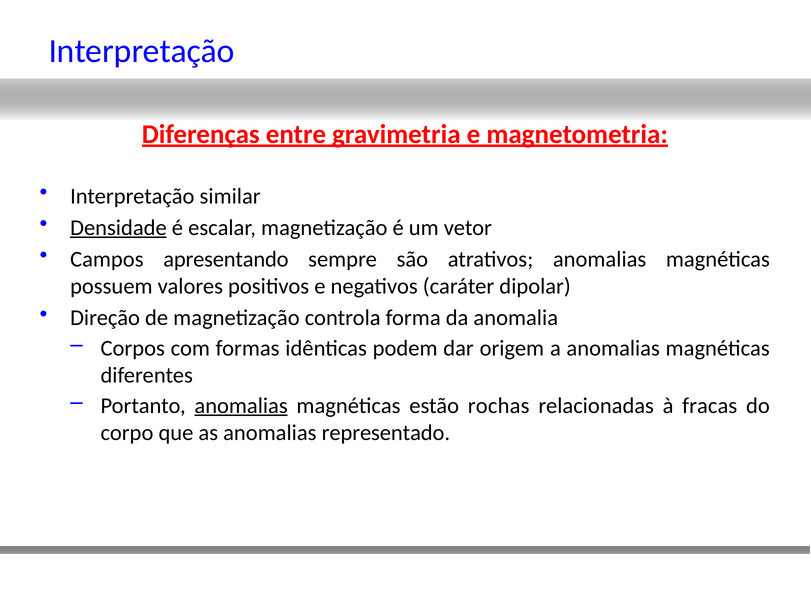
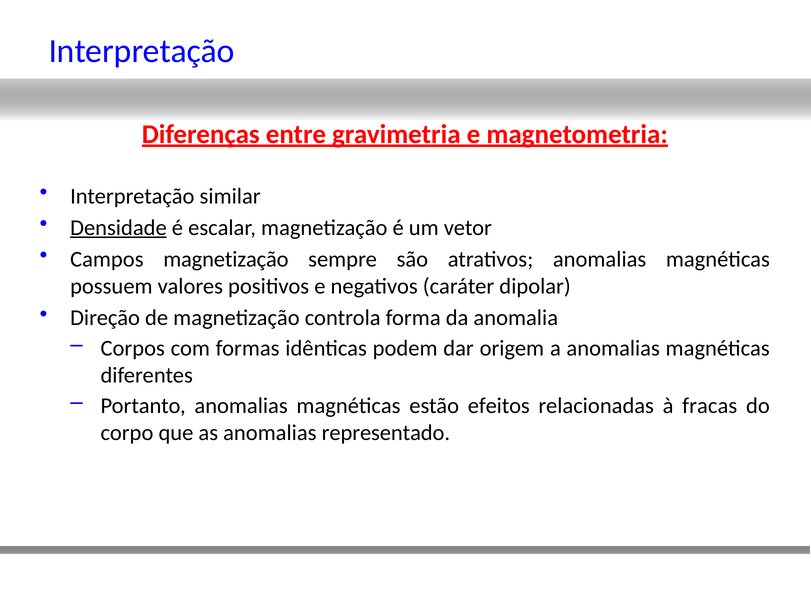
Campos apresentando: apresentando -> magnetização
anomalias at (241, 406) underline: present -> none
rochas: rochas -> efeitos
